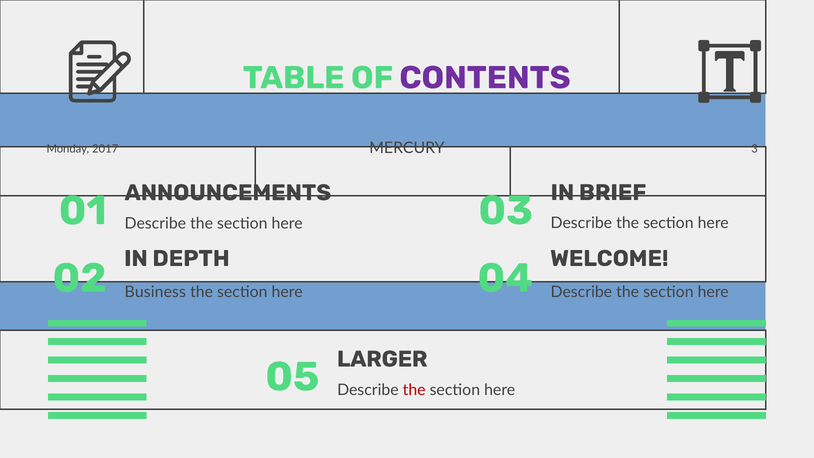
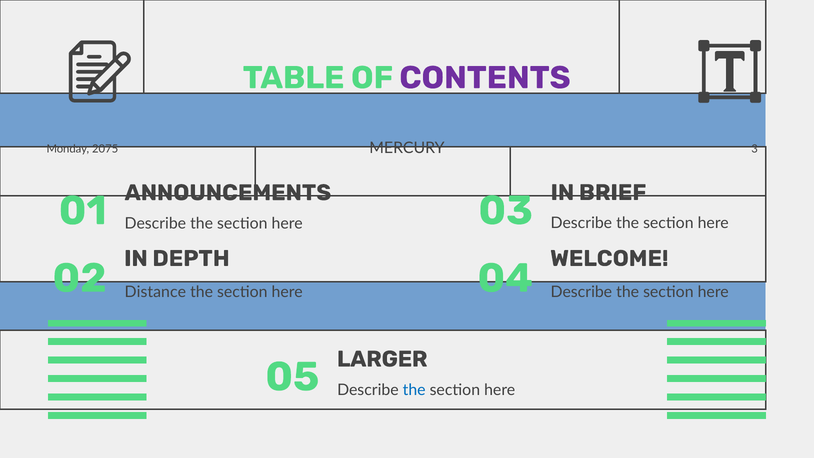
2017: 2017 -> 2075
Business: Business -> Distance
the at (414, 390) colour: red -> blue
